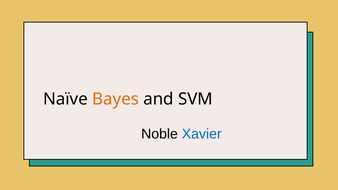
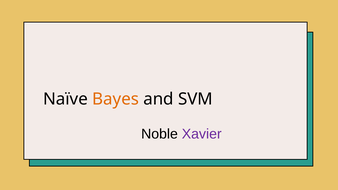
Xavier colour: blue -> purple
